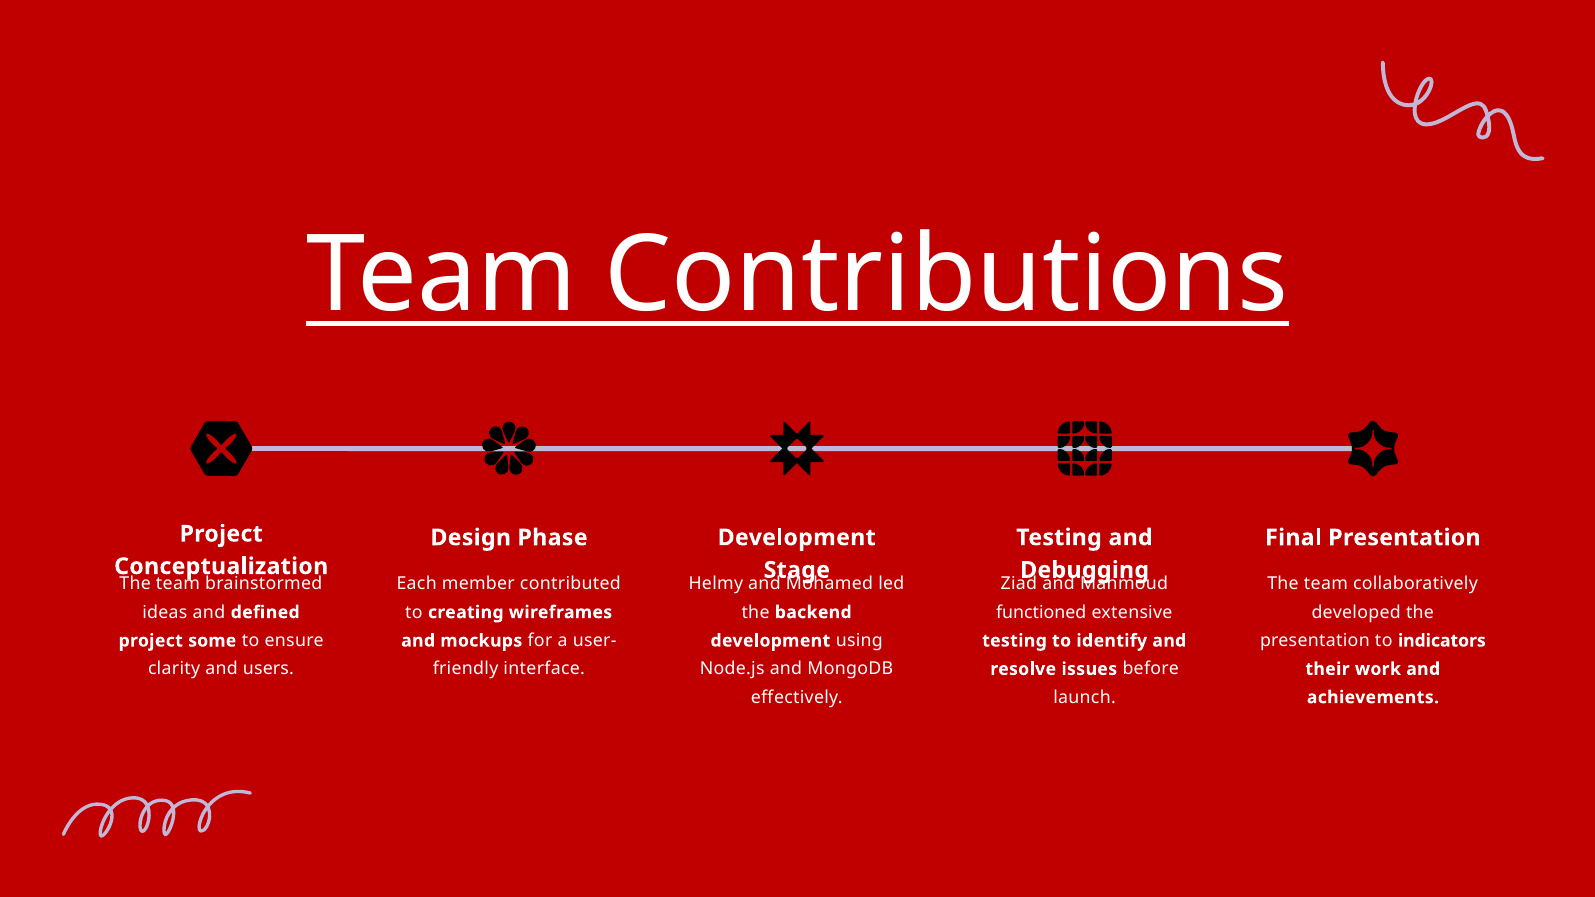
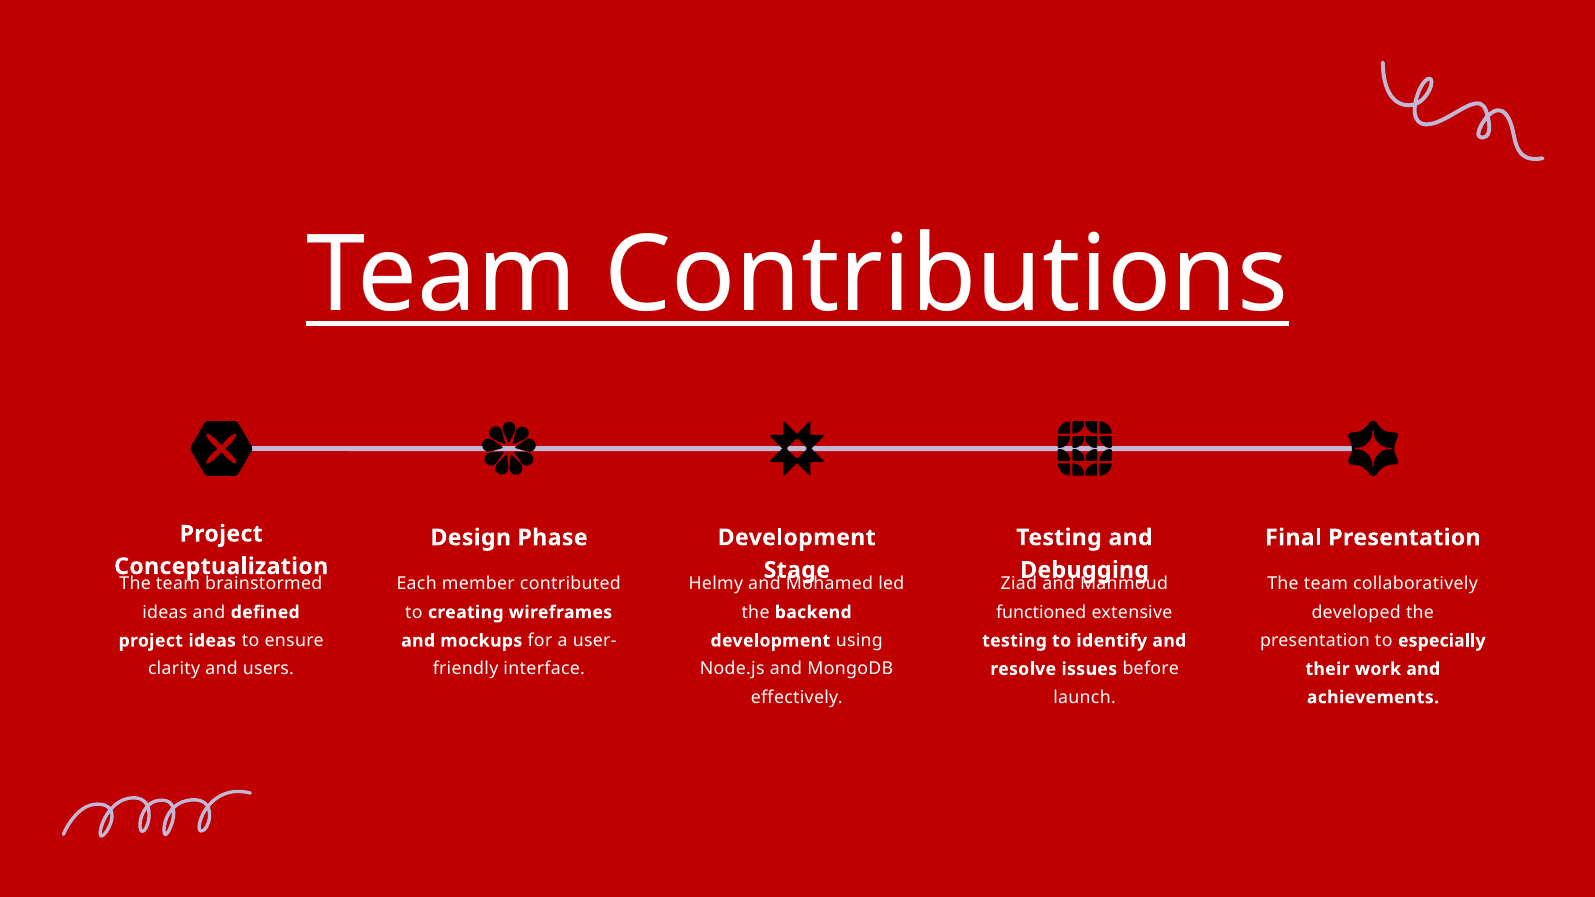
indicators: indicators -> especially
project some: some -> ideas
